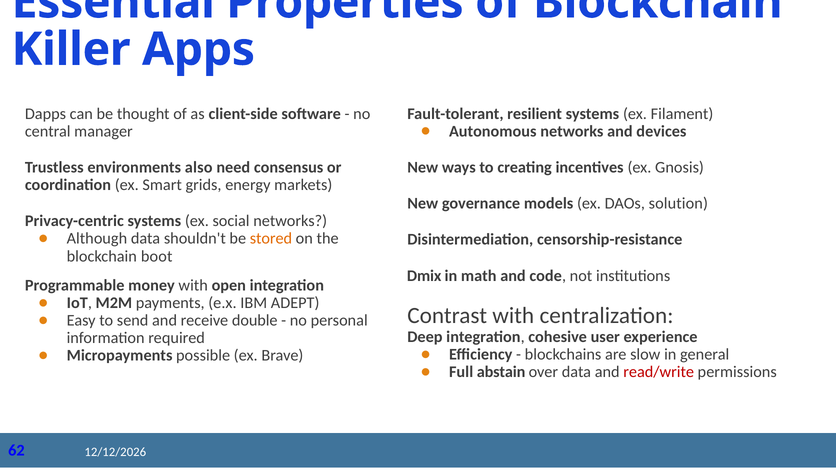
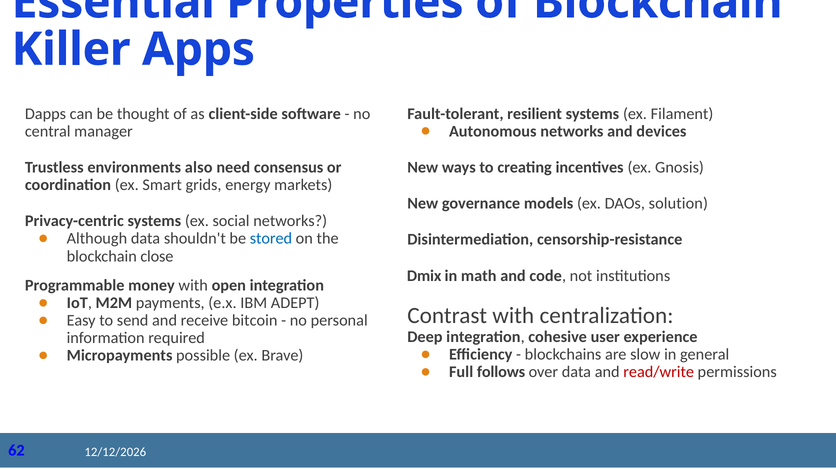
stored colour: orange -> blue
boot: boot -> close
double: double -> bitcoin
abstain: abstain -> follows
